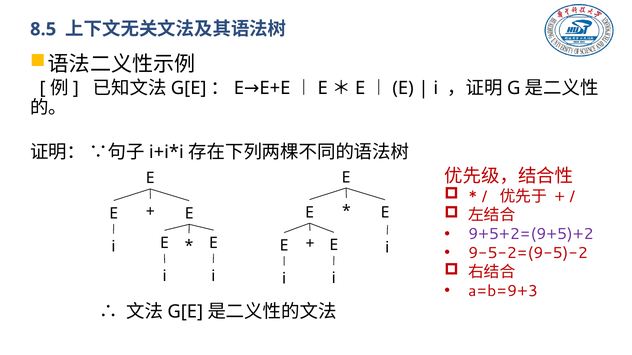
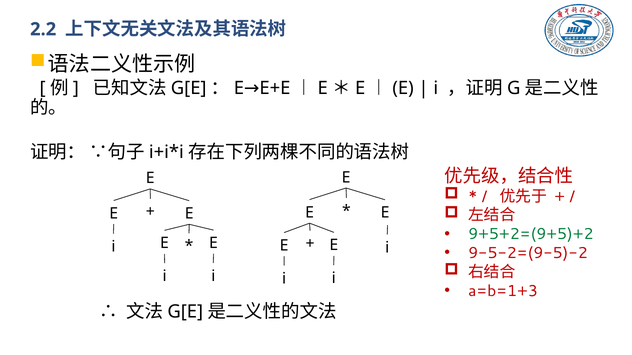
8.5: 8.5 -> 2.2
9+5+2=(9+5)+2 colour: purple -> green
a=b=9+3: a=b=9+3 -> a=b=1+3
